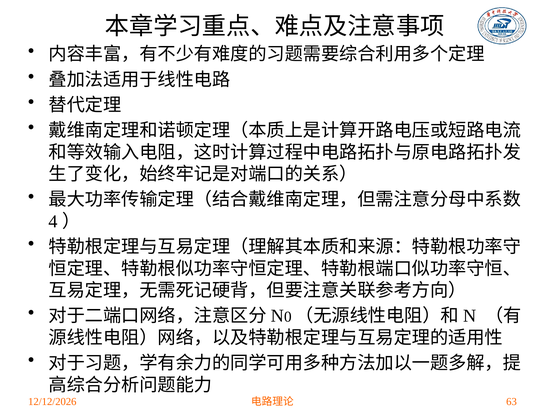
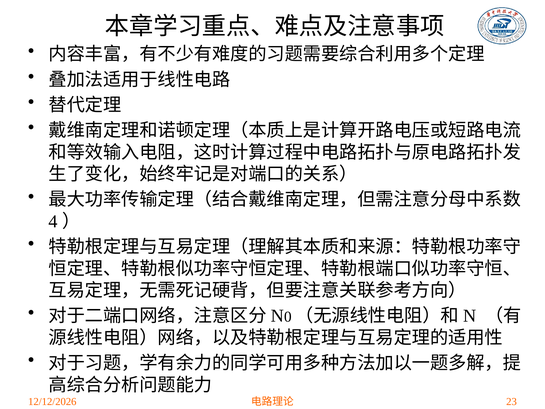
63: 63 -> 23
